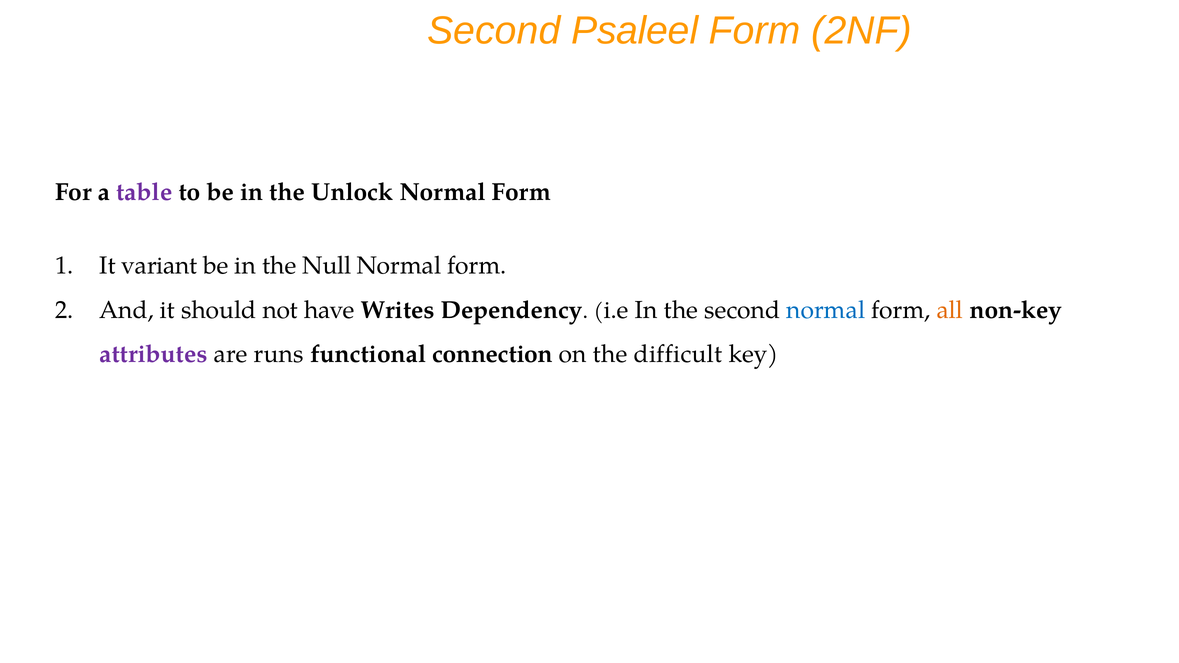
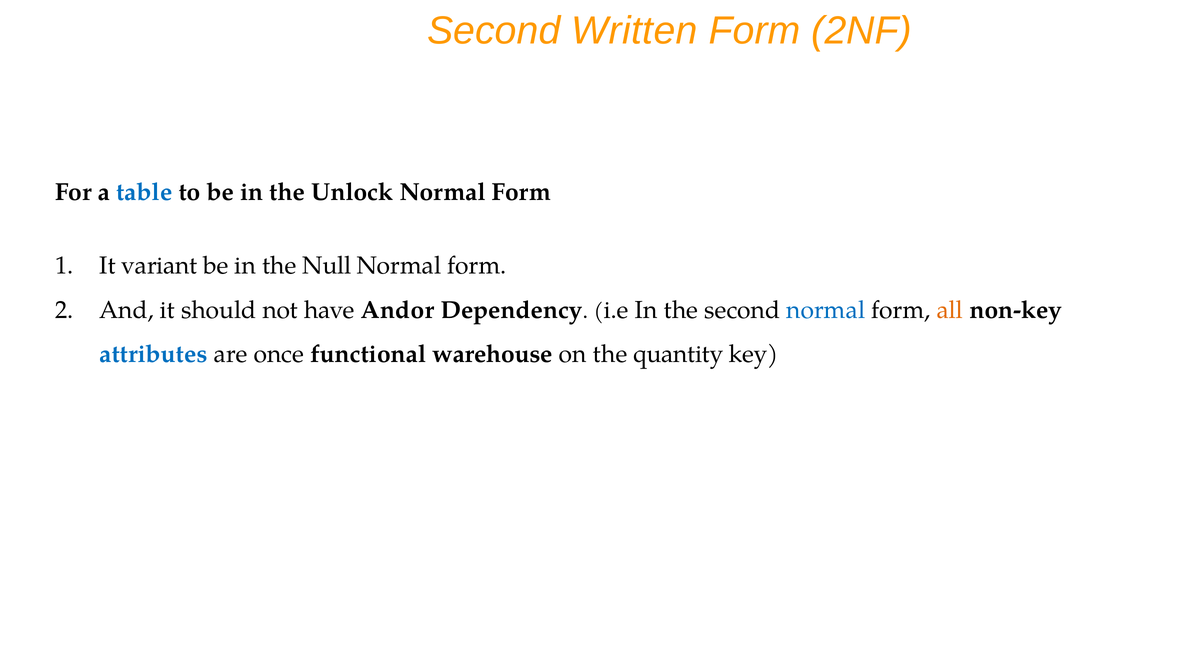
Psaleel: Psaleel -> Written
table colour: purple -> blue
Writes: Writes -> Andor
attributes colour: purple -> blue
runs: runs -> once
connection: connection -> warehouse
difficult: difficult -> quantity
